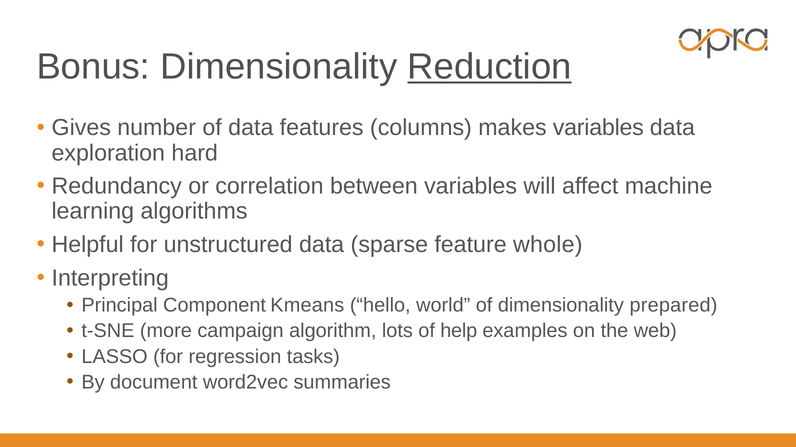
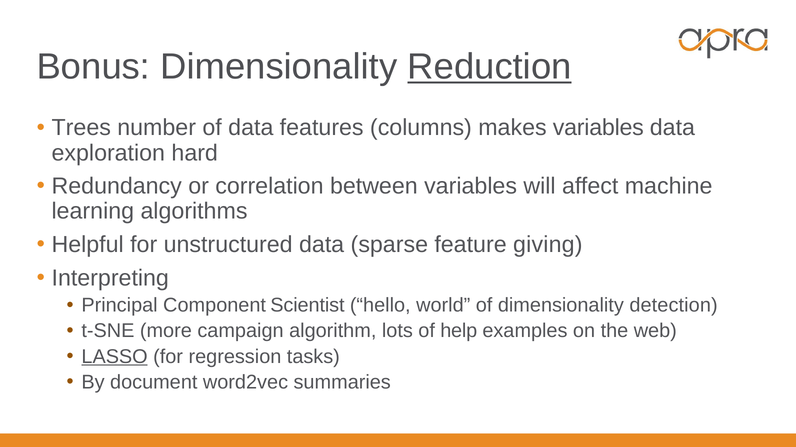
Gives: Gives -> Trees
whole: whole -> giving
Kmeans: Kmeans -> Scientist
prepared: prepared -> detection
LASSO underline: none -> present
